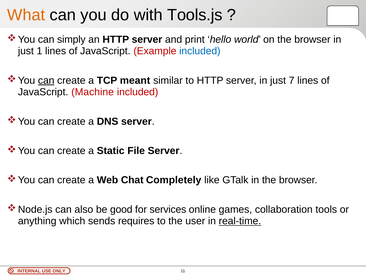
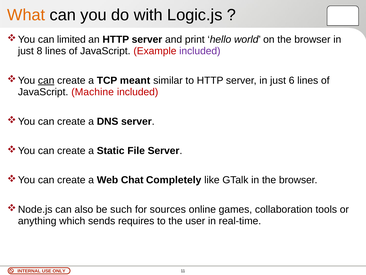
Tools.js: Tools.js -> Logic.js
simply: simply -> limited
1: 1 -> 8
included at (200, 51) colour: blue -> purple
7: 7 -> 6
good: good -> such
services: services -> sources
real-time underline: present -> none
